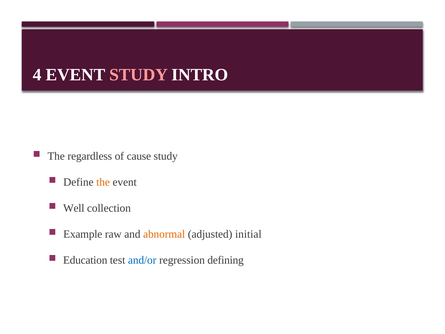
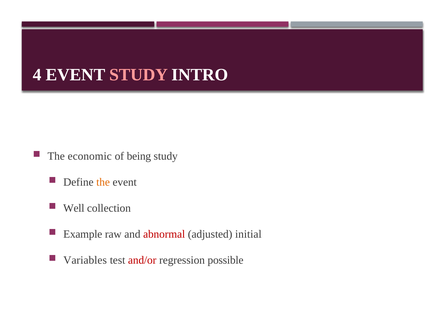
regardless: regardless -> economic
cause: cause -> being
abnormal colour: orange -> red
Education: Education -> Variables
and/or colour: blue -> red
defining: defining -> possible
